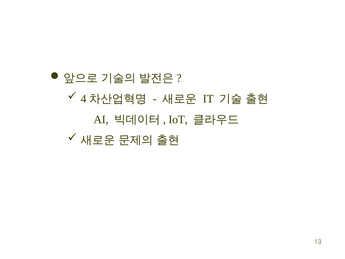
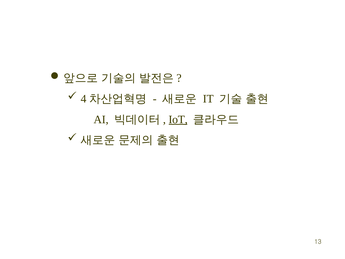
IoT underline: none -> present
